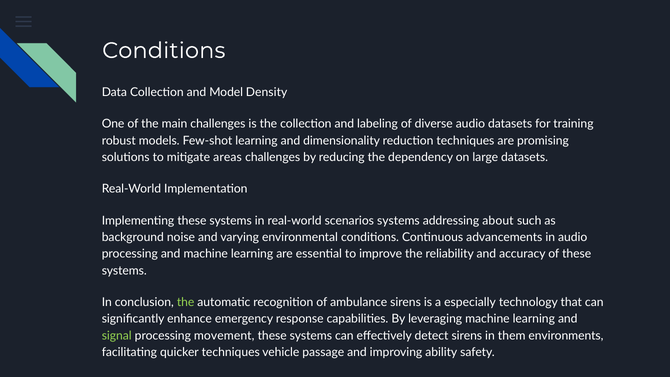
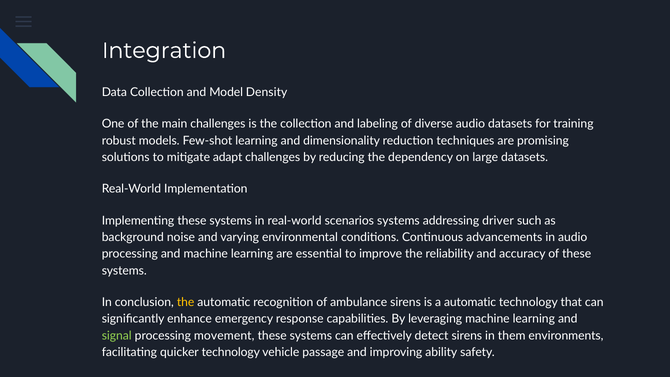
Conditions at (164, 51): Conditions -> Integration
areas: areas -> adapt
about: about -> driver
the at (186, 302) colour: light green -> yellow
a especially: especially -> automatic
quicker techniques: techniques -> technology
